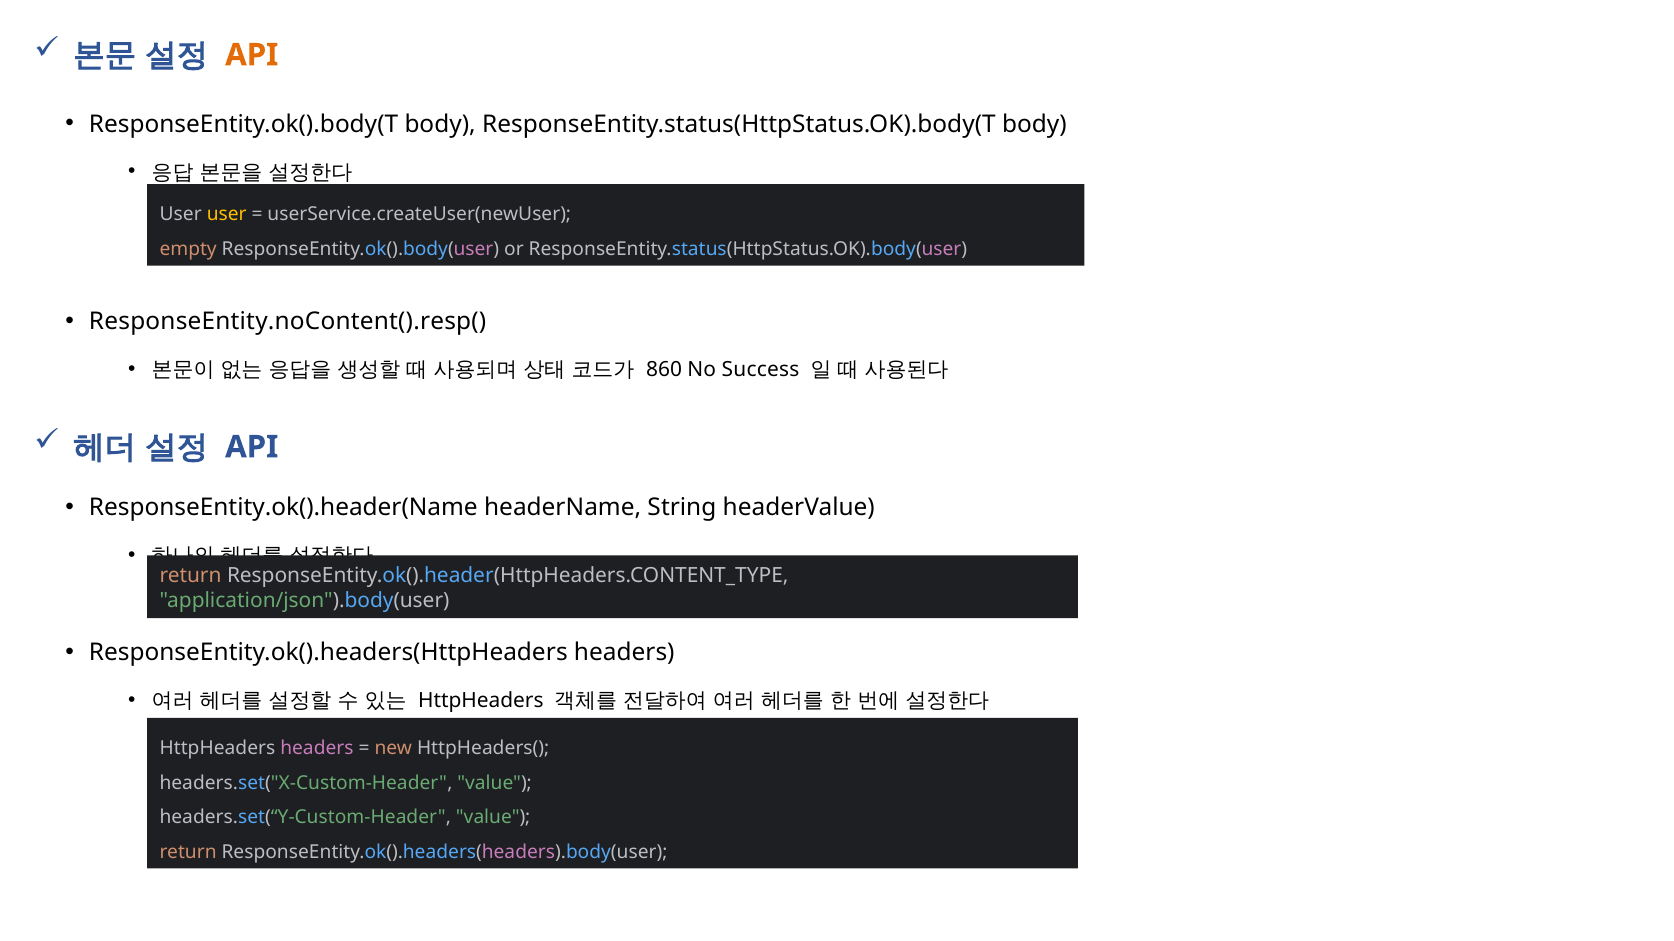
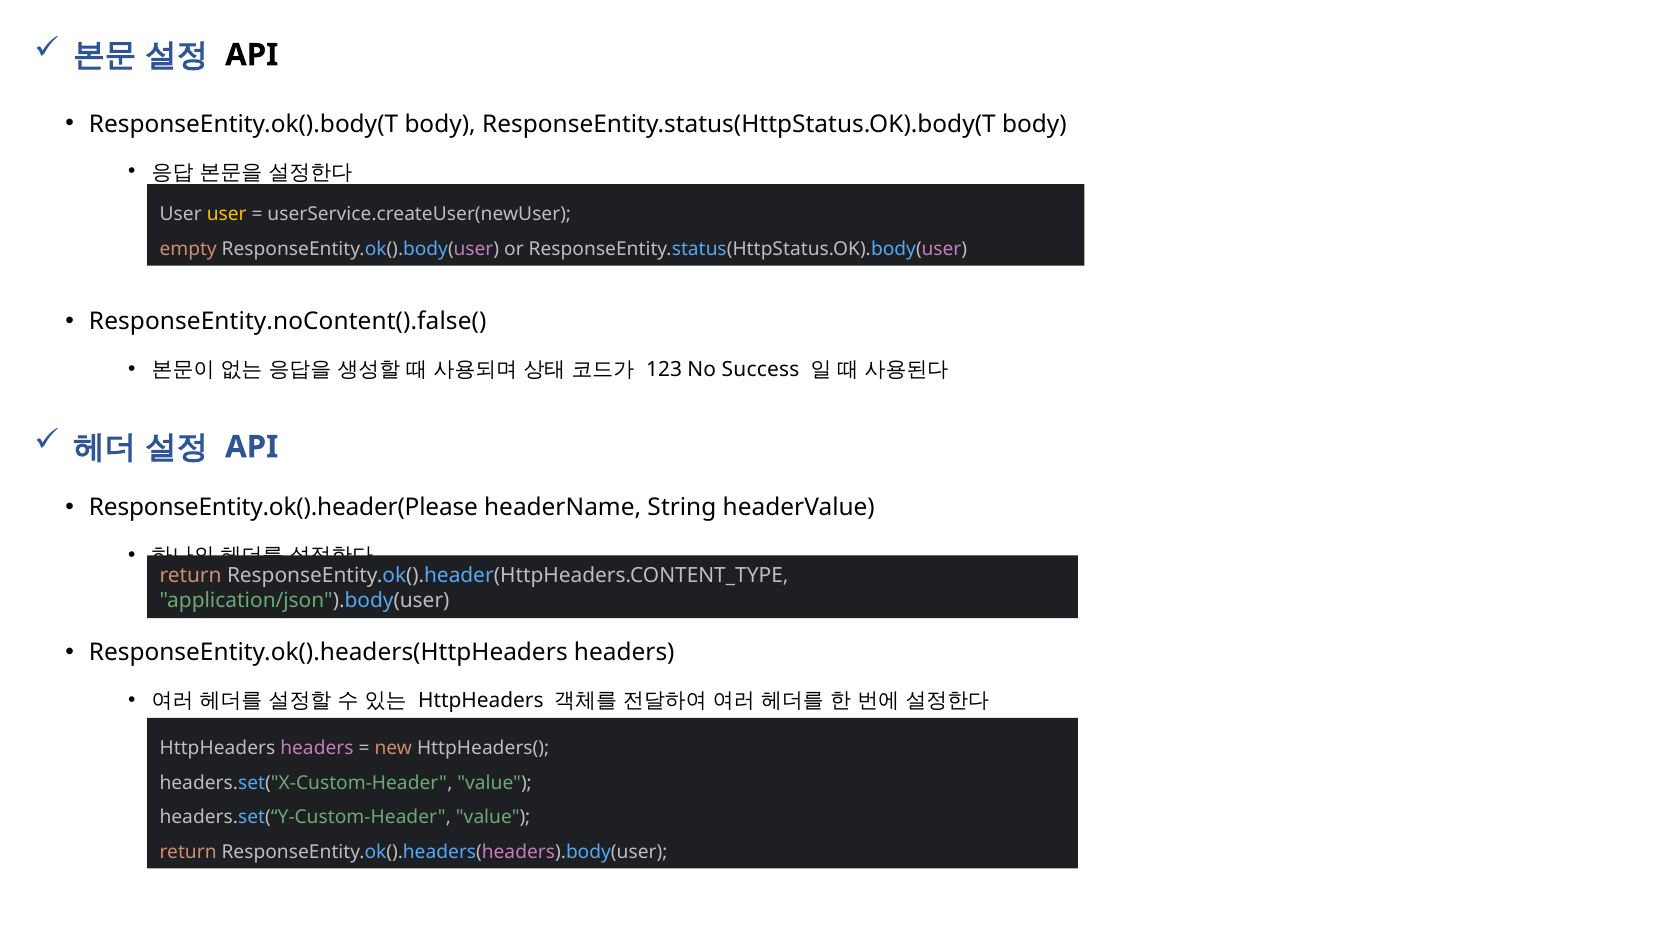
API at (252, 55) colour: orange -> black
ResponseEntity.noContent().resp(: ResponseEntity.noContent().resp( -> ResponseEntity.noContent().false(
860: 860 -> 123
ResponseEntity.ok().header(Name: ResponseEntity.ok().header(Name -> ResponseEntity.ok().header(Please
